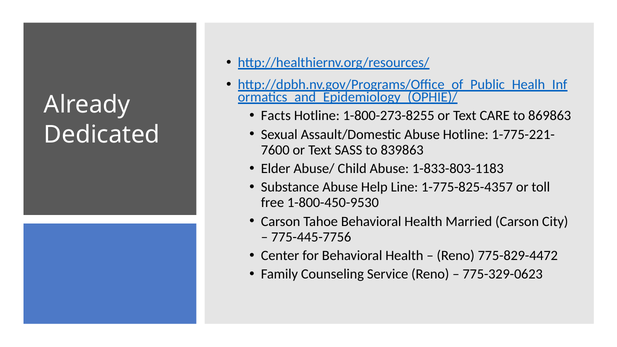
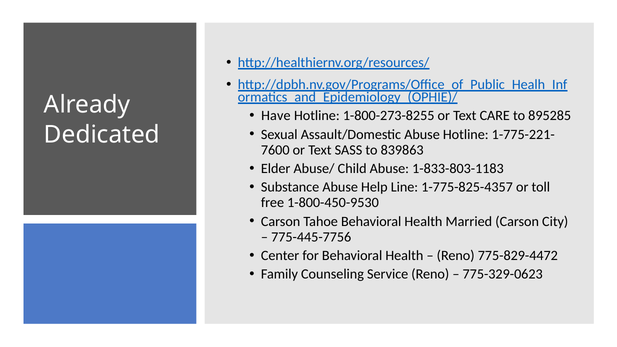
Facts: Facts -> Have
869863: 869863 -> 895285
